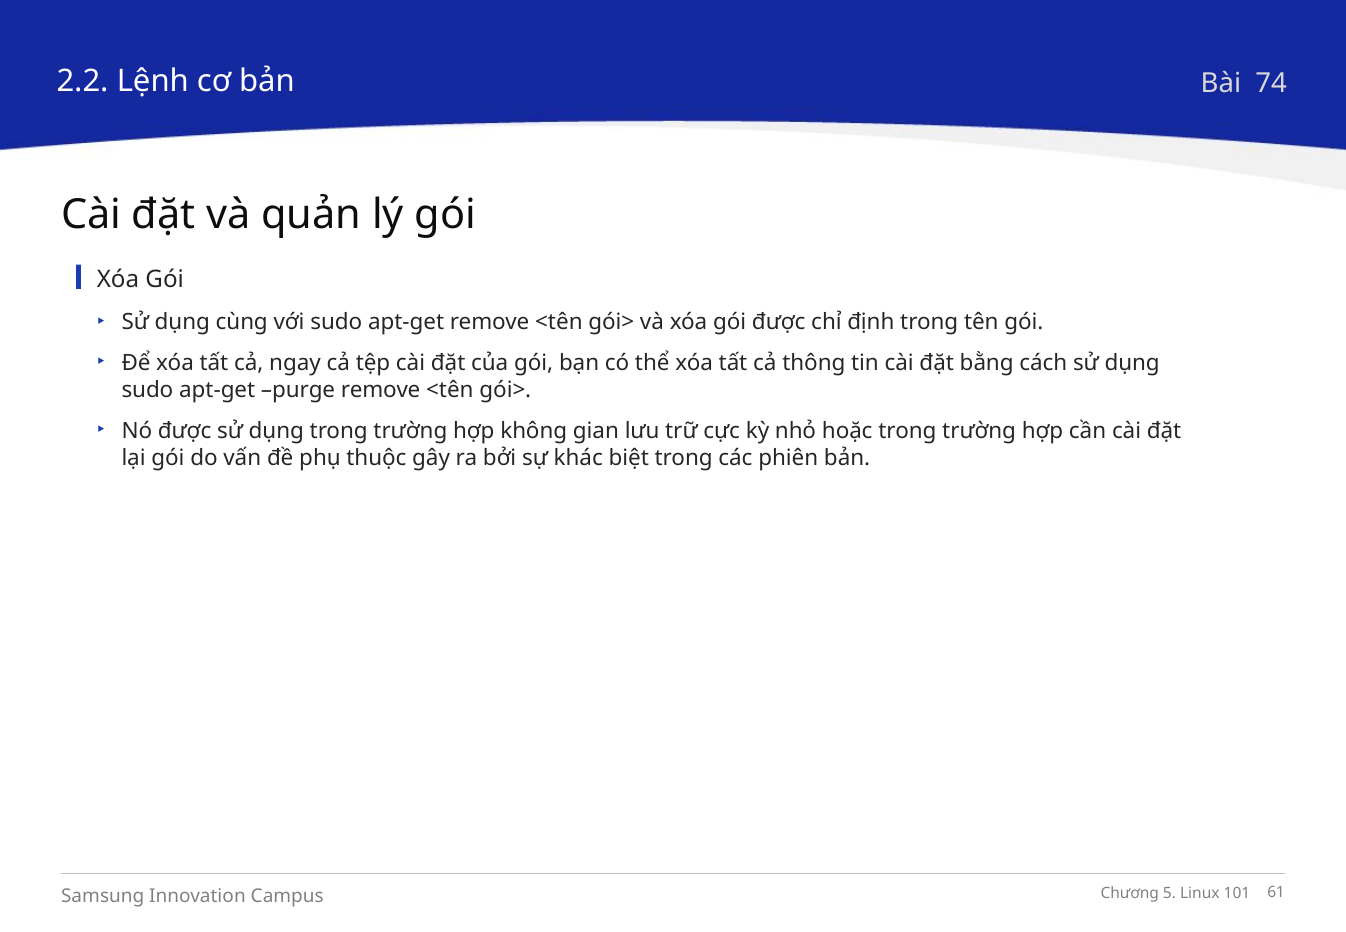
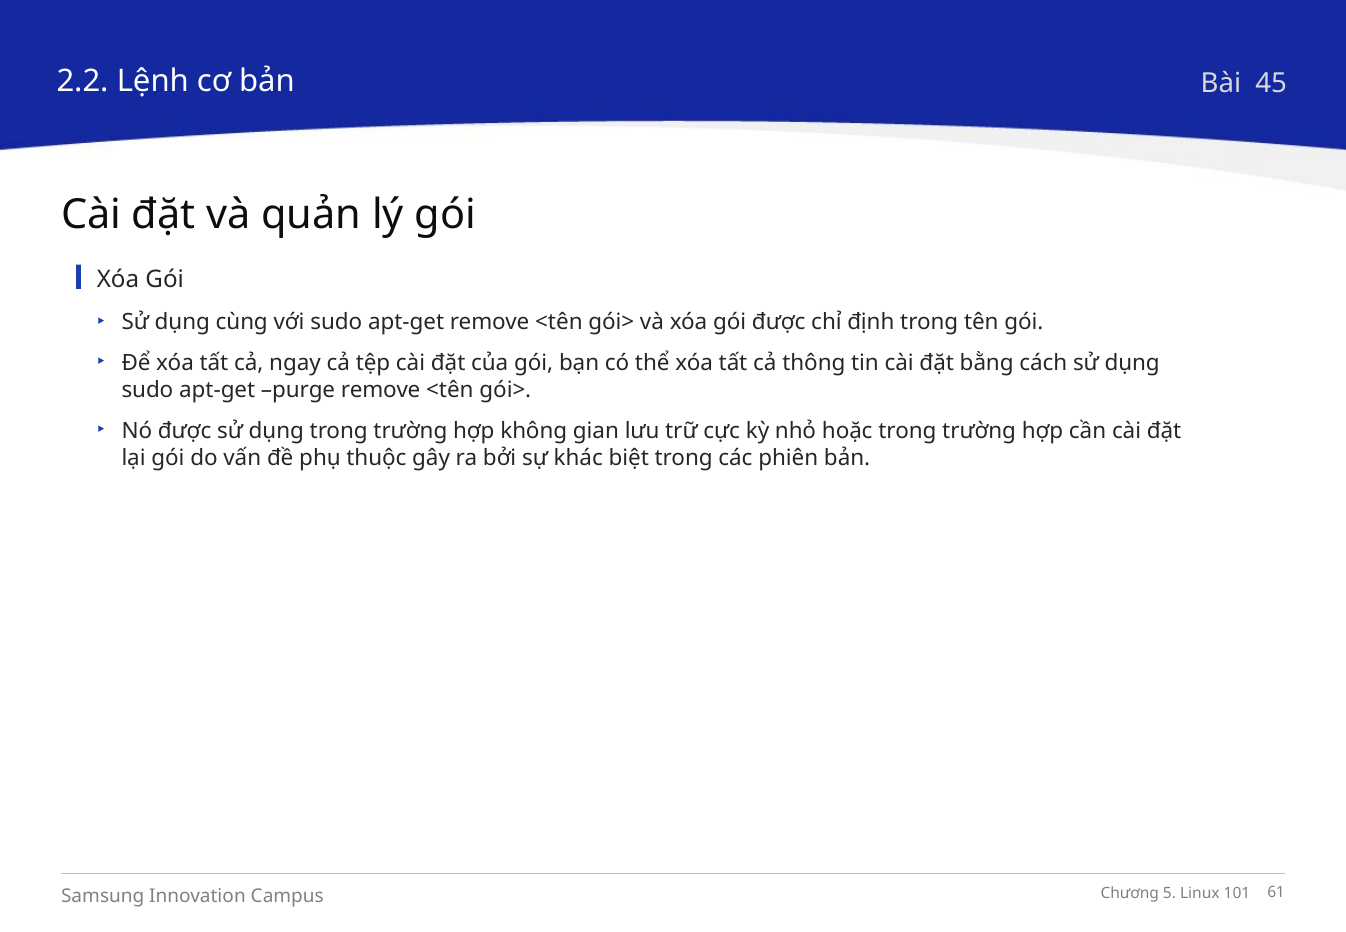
74: 74 -> 45
